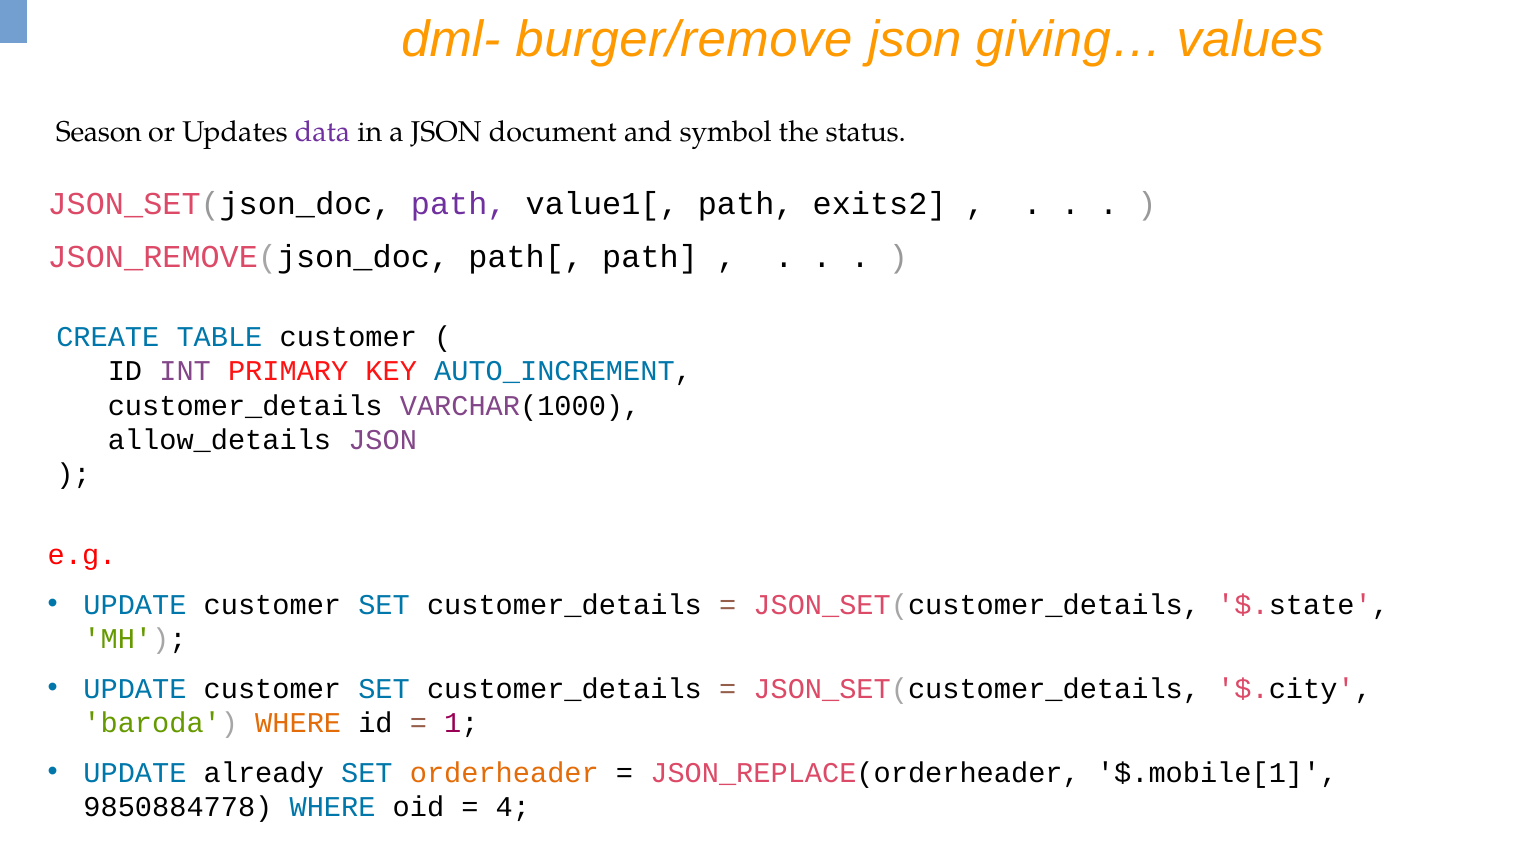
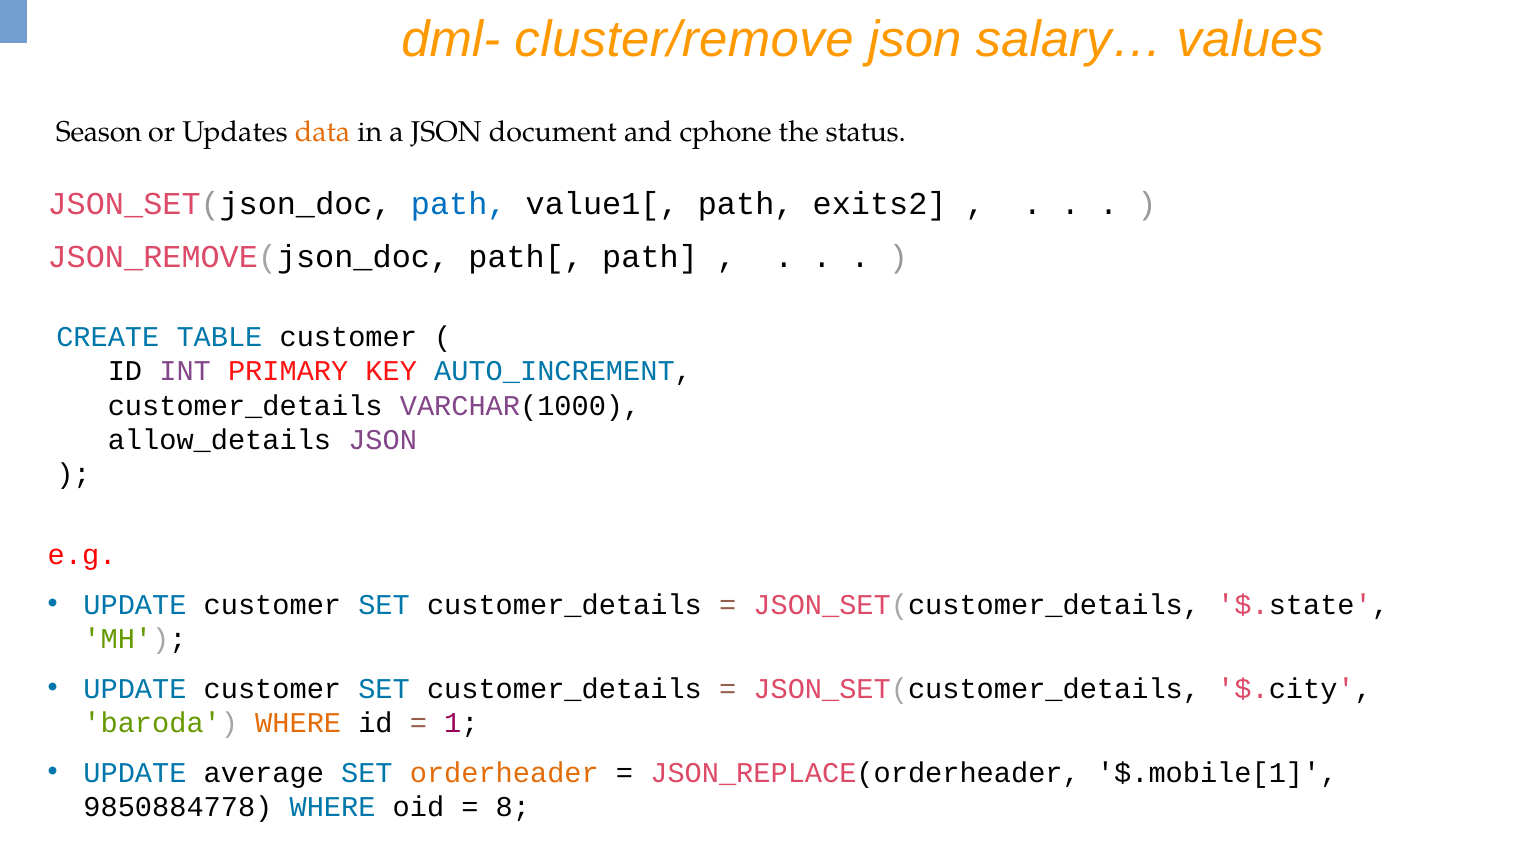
burger/remove: burger/remove -> cluster/remove
giving…: giving… -> salary…
data colour: purple -> orange
symbol: symbol -> cphone
path at (459, 204) colour: purple -> blue
already: already -> average
4: 4 -> 8
